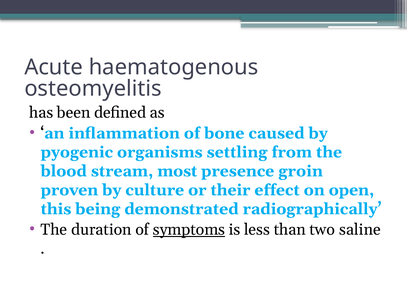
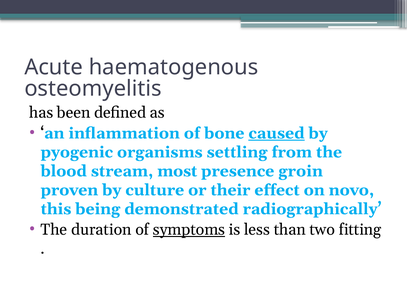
caused underline: none -> present
open: open -> novo
saline: saline -> fitting
